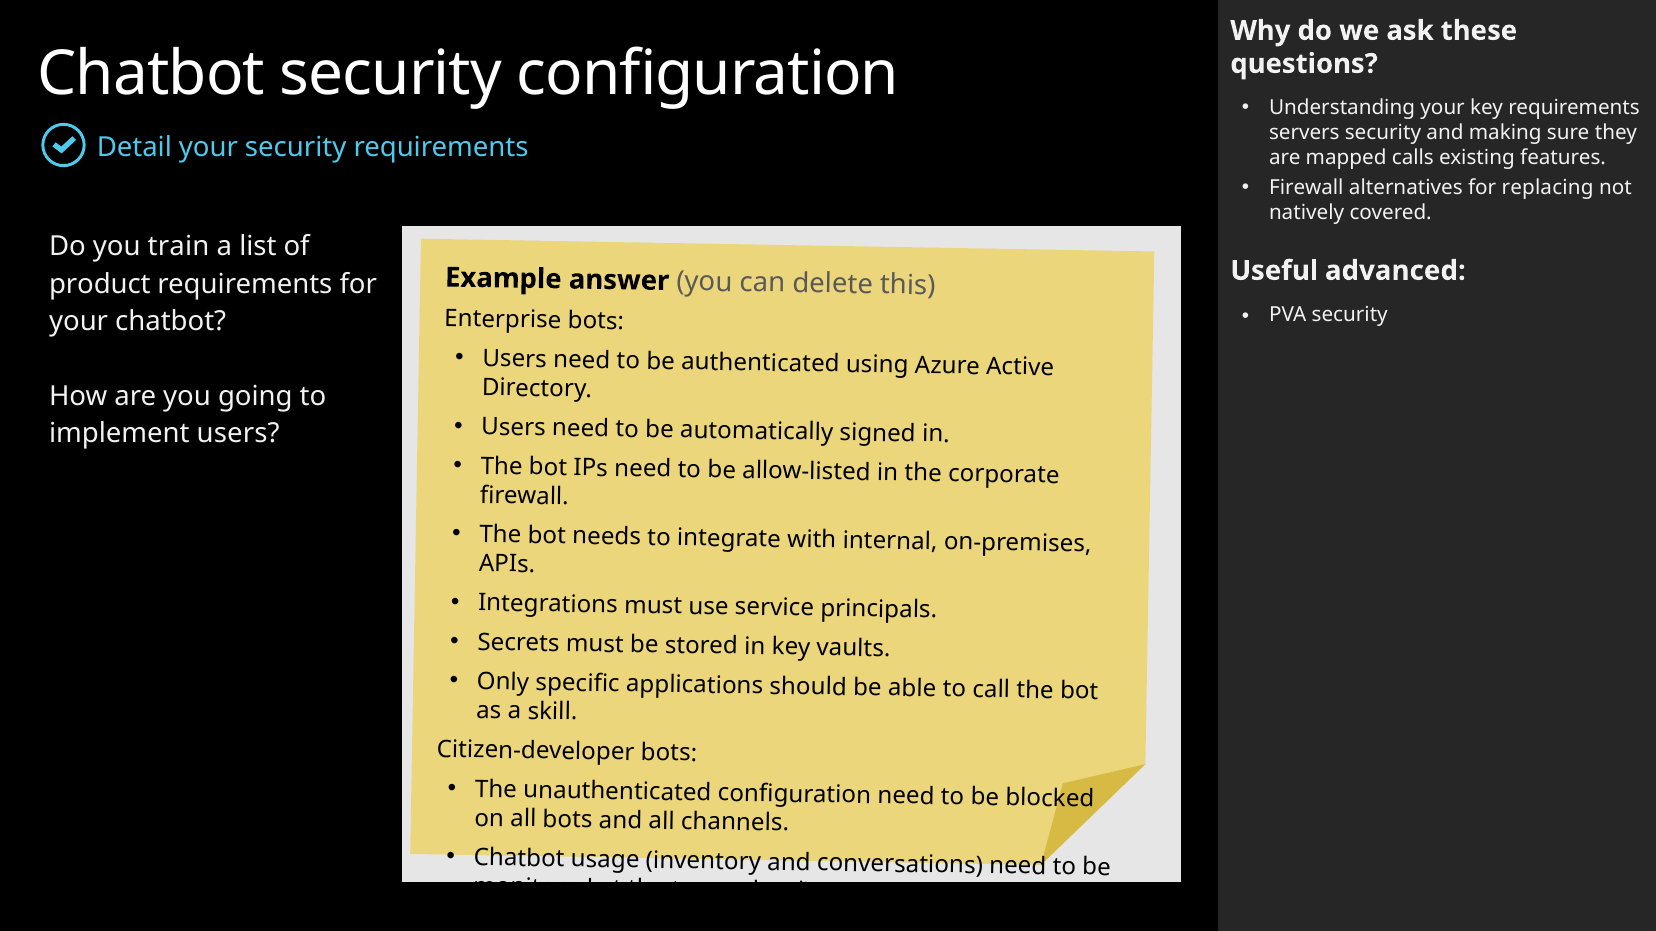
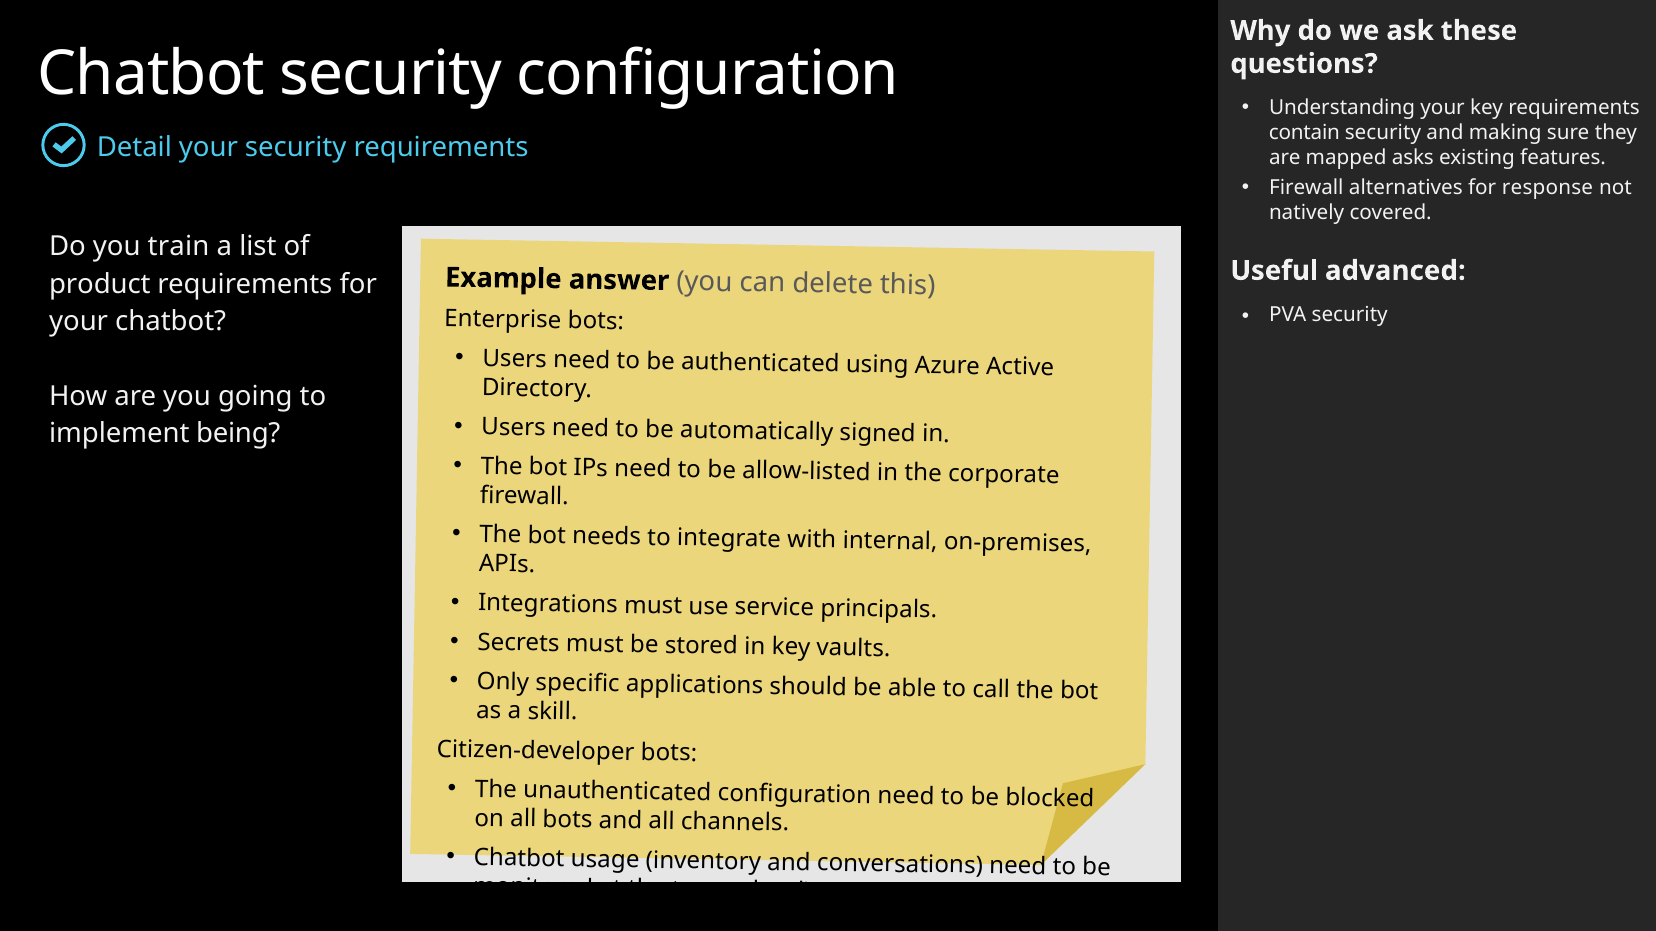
servers: servers -> contain
calls: calls -> asks
replacing: replacing -> response
implement users: users -> being
